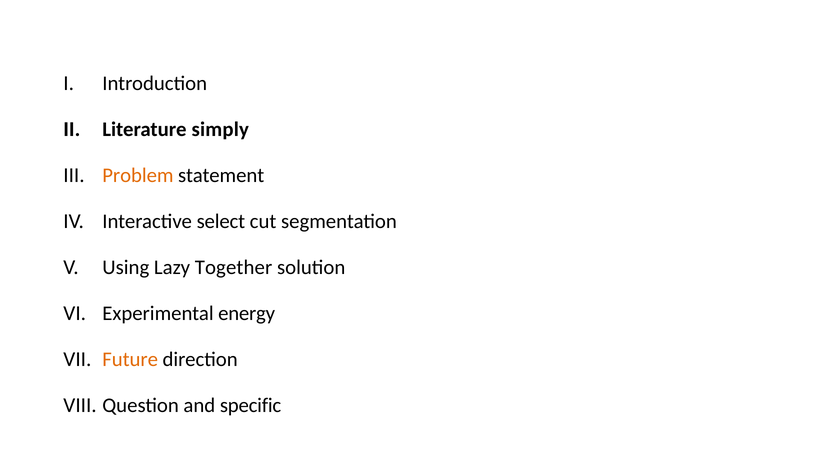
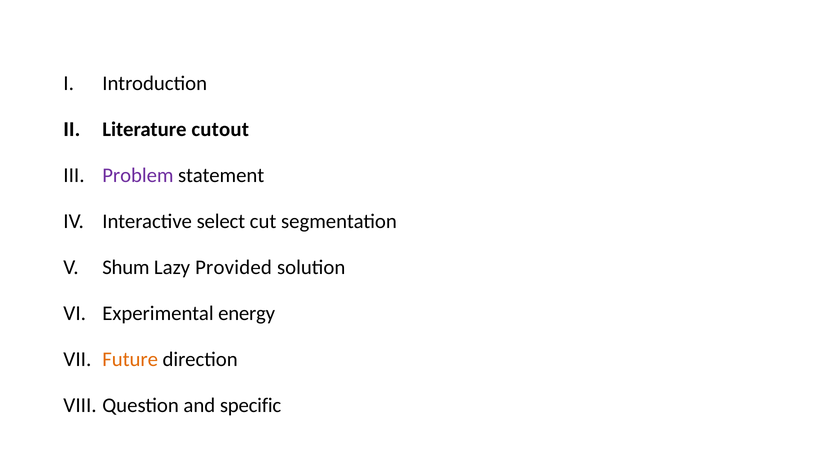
simply: simply -> cutout
Problem colour: orange -> purple
Using: Using -> Shum
Together: Together -> Provided
